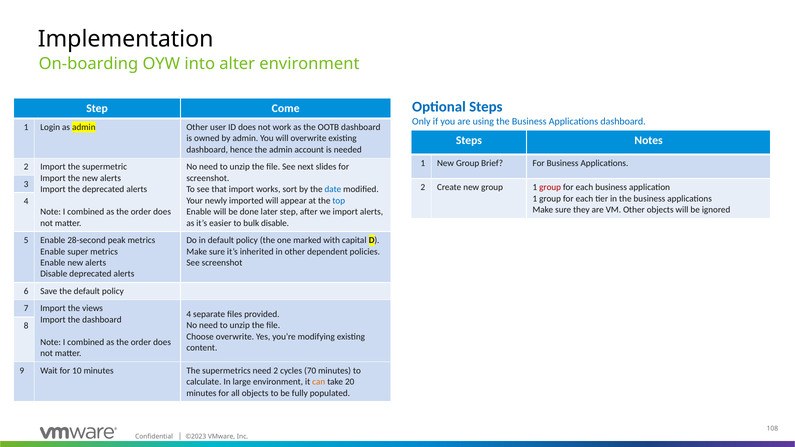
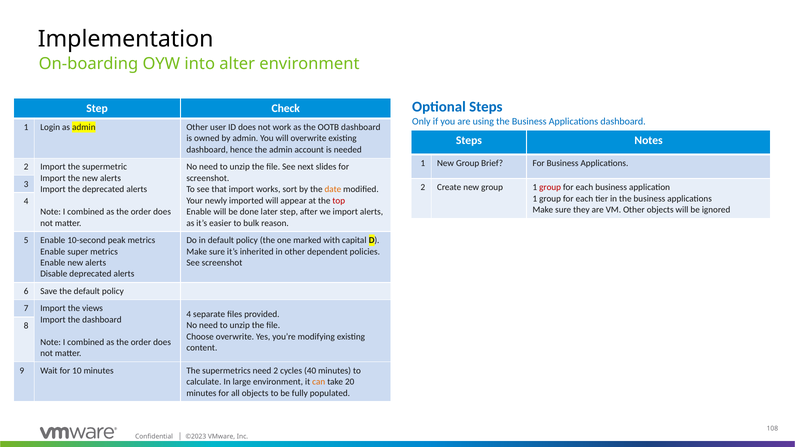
Come: Come -> Check
date colour: blue -> orange
top colour: blue -> red
bulk disable: disable -> reason
28-second: 28-second -> 10-second
70: 70 -> 40
